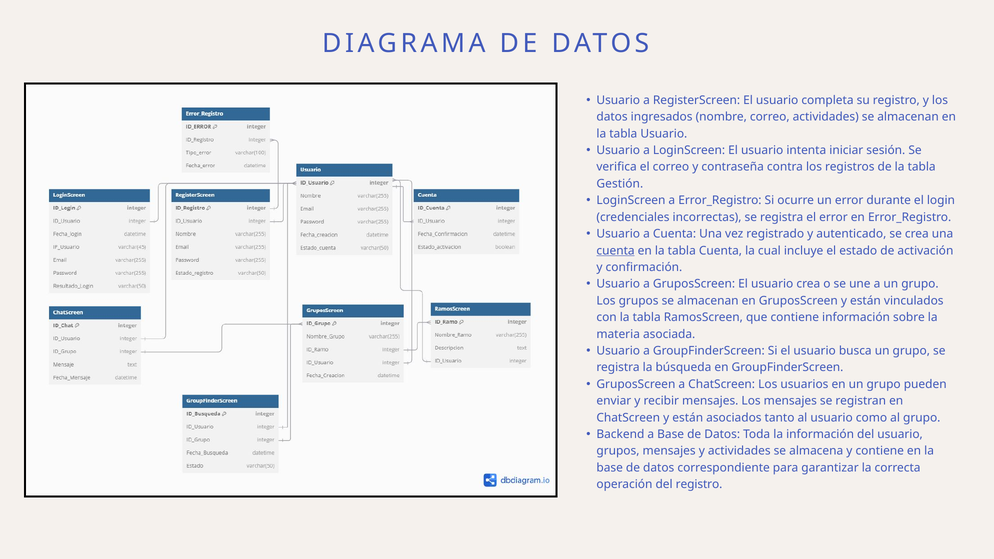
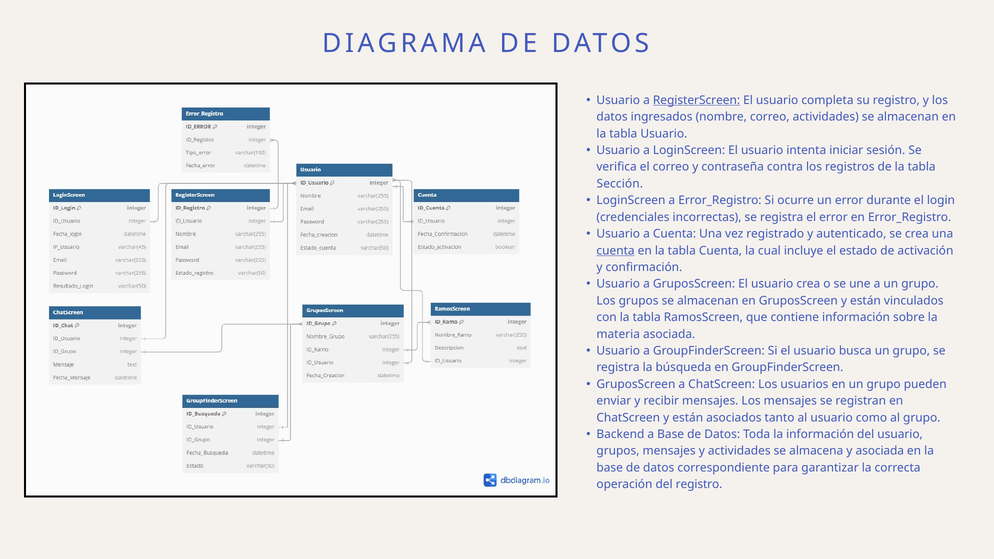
RegisterScreen underline: none -> present
Gestión: Gestión -> Sección
y contiene: contiene -> asociada
